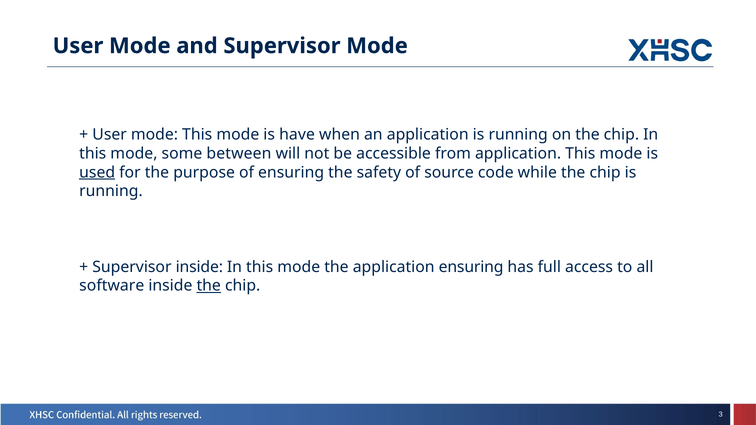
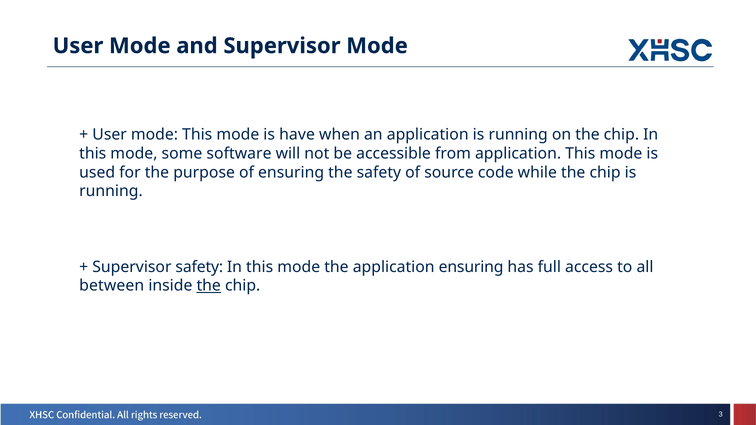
between: between -> software
used underline: present -> none
Supervisor inside: inside -> safety
software: software -> between
